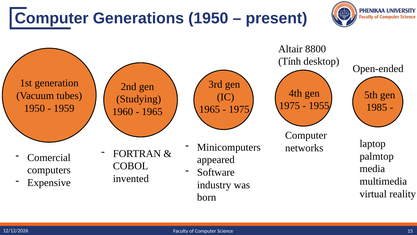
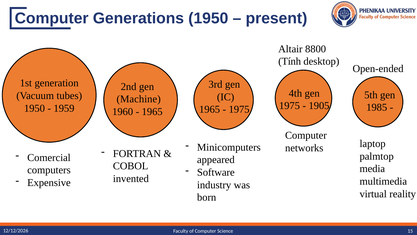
Studying: Studying -> Machine
1955: 1955 -> 1905
